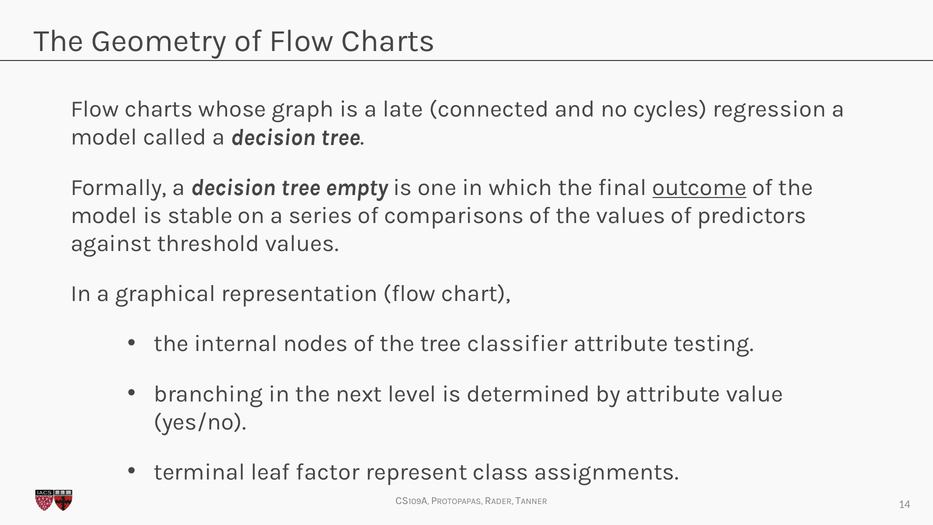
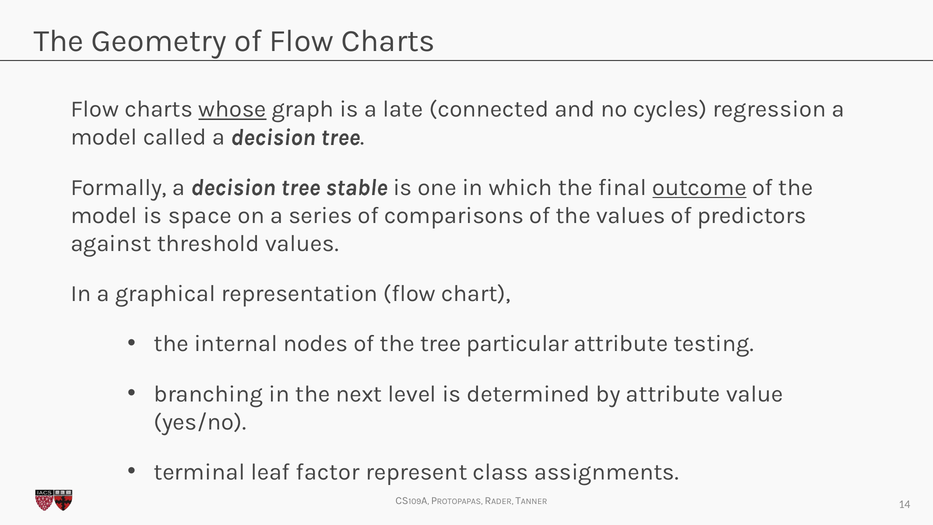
whose underline: none -> present
empty: empty -> stable
stable: stable -> space
classifier: classifier -> particular
